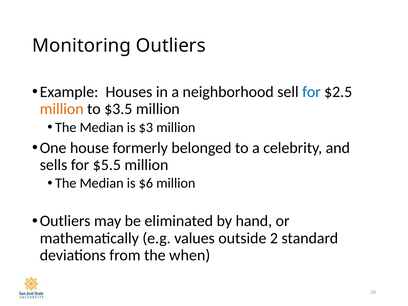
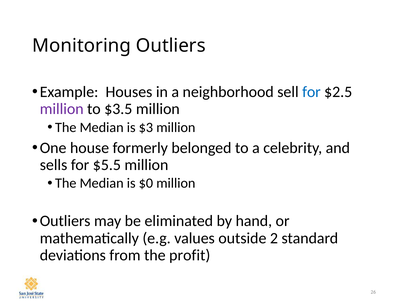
million at (62, 109) colour: orange -> purple
$6: $6 -> $0
when: when -> profit
